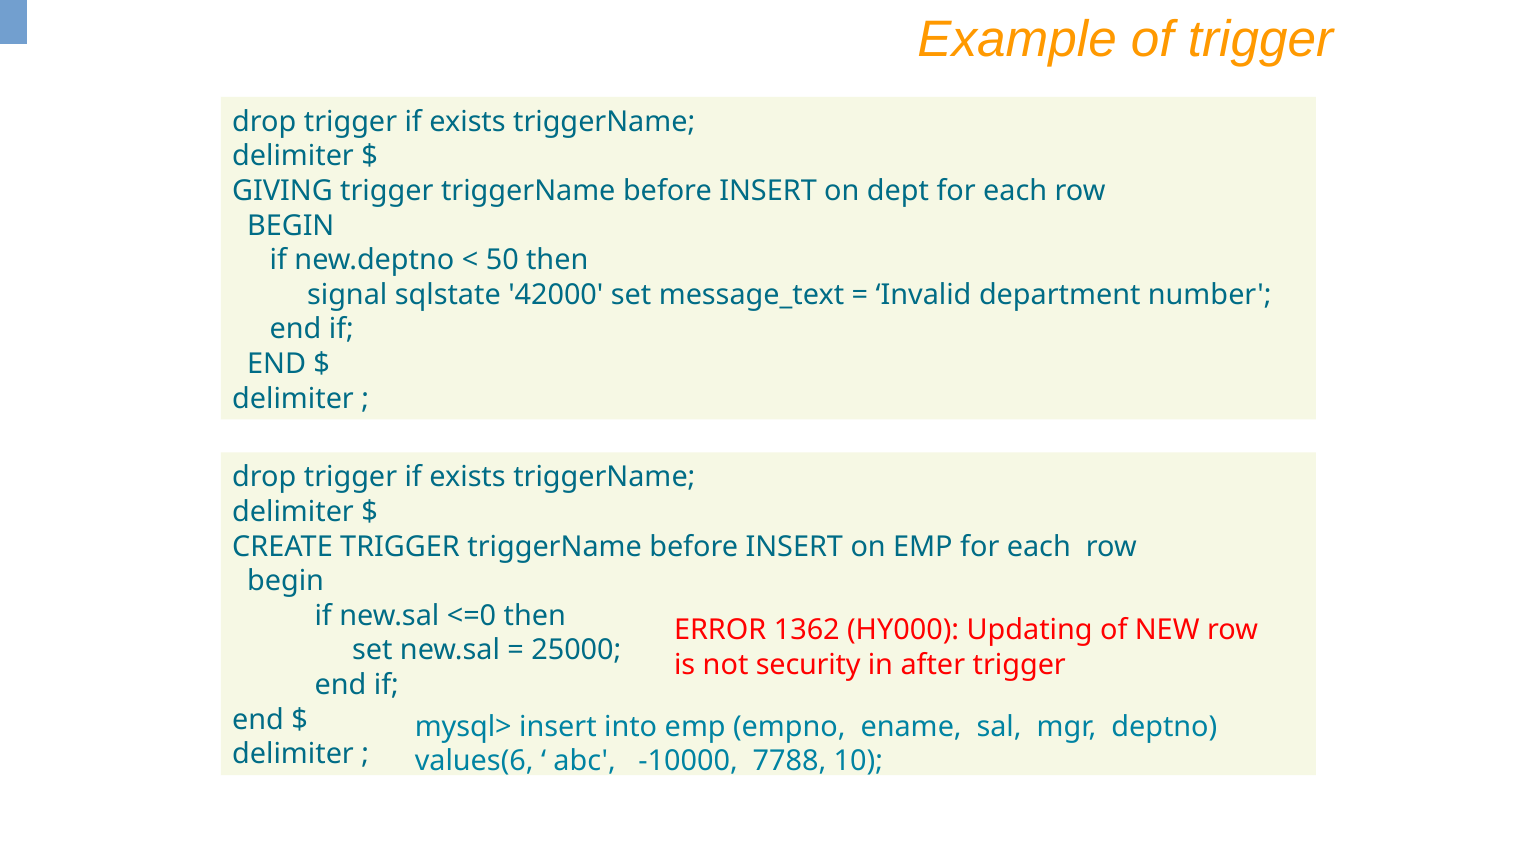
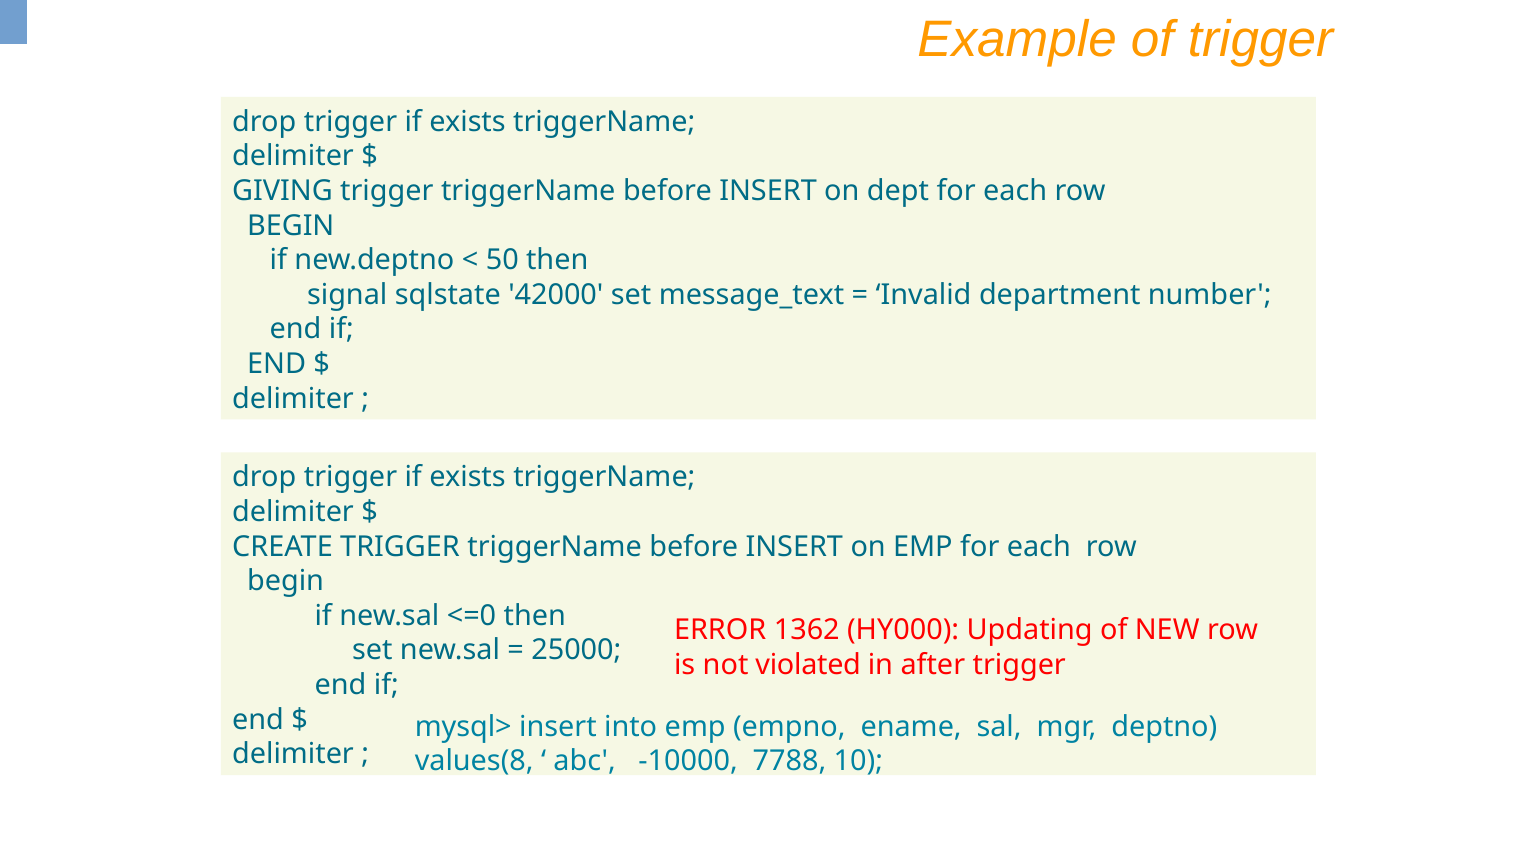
security: security -> violated
values(6: values(6 -> values(8
